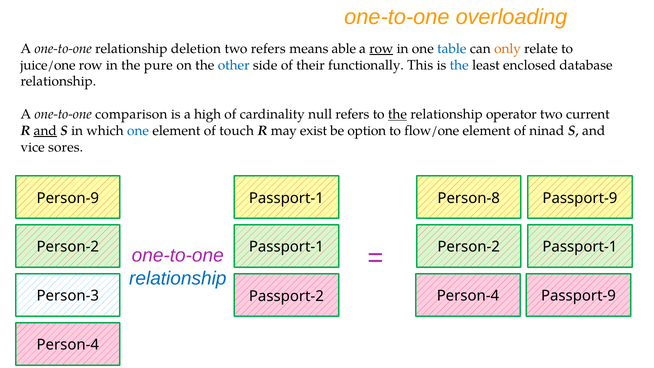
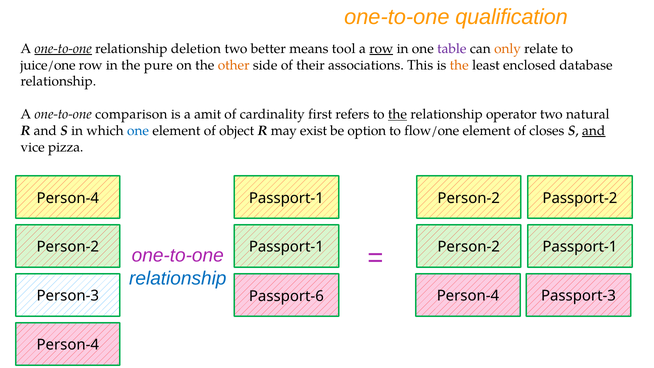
overloading: overloading -> qualification
one-to-one at (63, 49) underline: none -> present
two refers: refers -> better
able: able -> tool
table colour: blue -> purple
other colour: blue -> orange
functionally: functionally -> associations
the at (459, 65) colour: blue -> orange
high: high -> amit
null: null -> first
current: current -> natural
and at (45, 131) underline: present -> none
touch: touch -> object
ninad: ninad -> closes
and at (594, 131) underline: none -> present
sores: sores -> pizza
Person-9 at (68, 198): Person-9 -> Person-4
Person-8 at (469, 198): Person-8 -> Person-2
Passport-9 at (580, 198): Passport-9 -> Passport-2
Passport-2: Passport-2 -> Passport-6
Person-4 Passport-9: Passport-9 -> Passport-3
